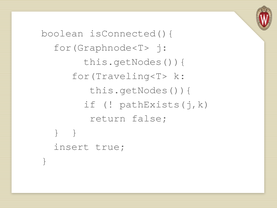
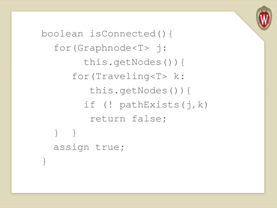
insert: insert -> assign
